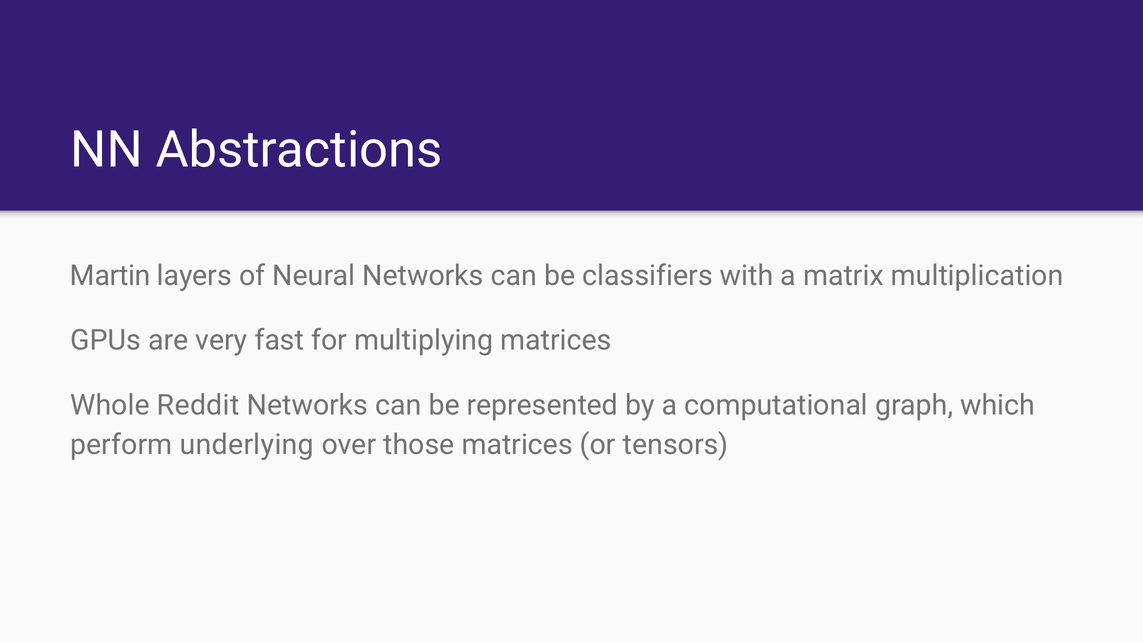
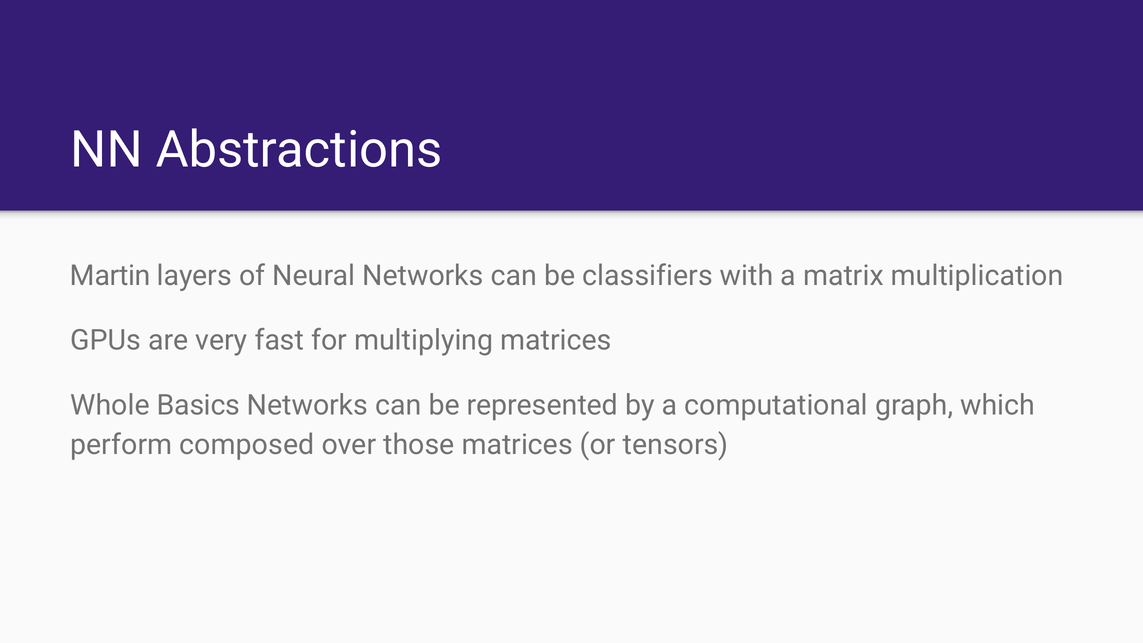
Reddit: Reddit -> Basics
underlying: underlying -> composed
